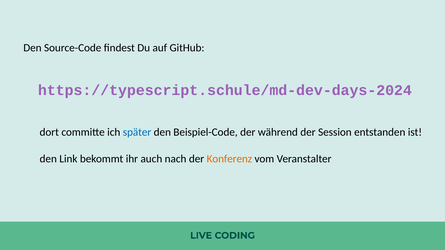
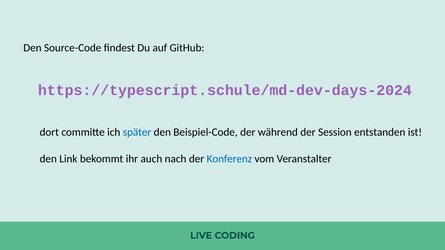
Konferenz colour: orange -> blue
